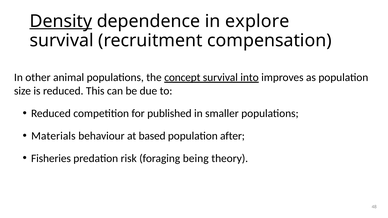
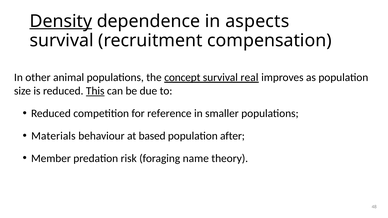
explore: explore -> aspects
into: into -> real
This underline: none -> present
published: published -> reference
Fisheries: Fisheries -> Member
being: being -> name
